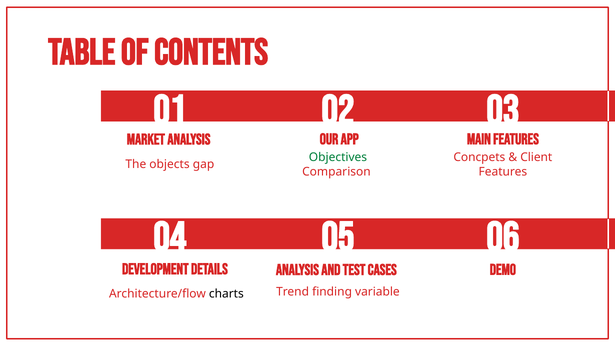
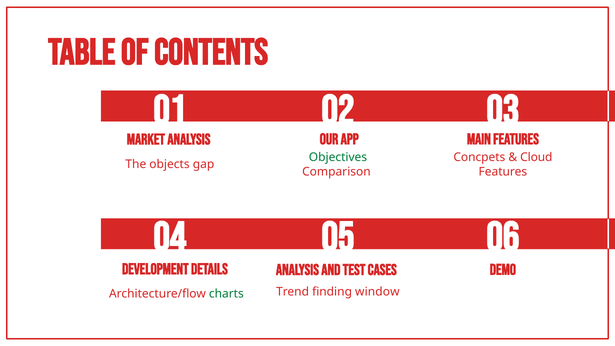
Client: Client -> Cloud
variable: variable -> window
charts colour: black -> green
